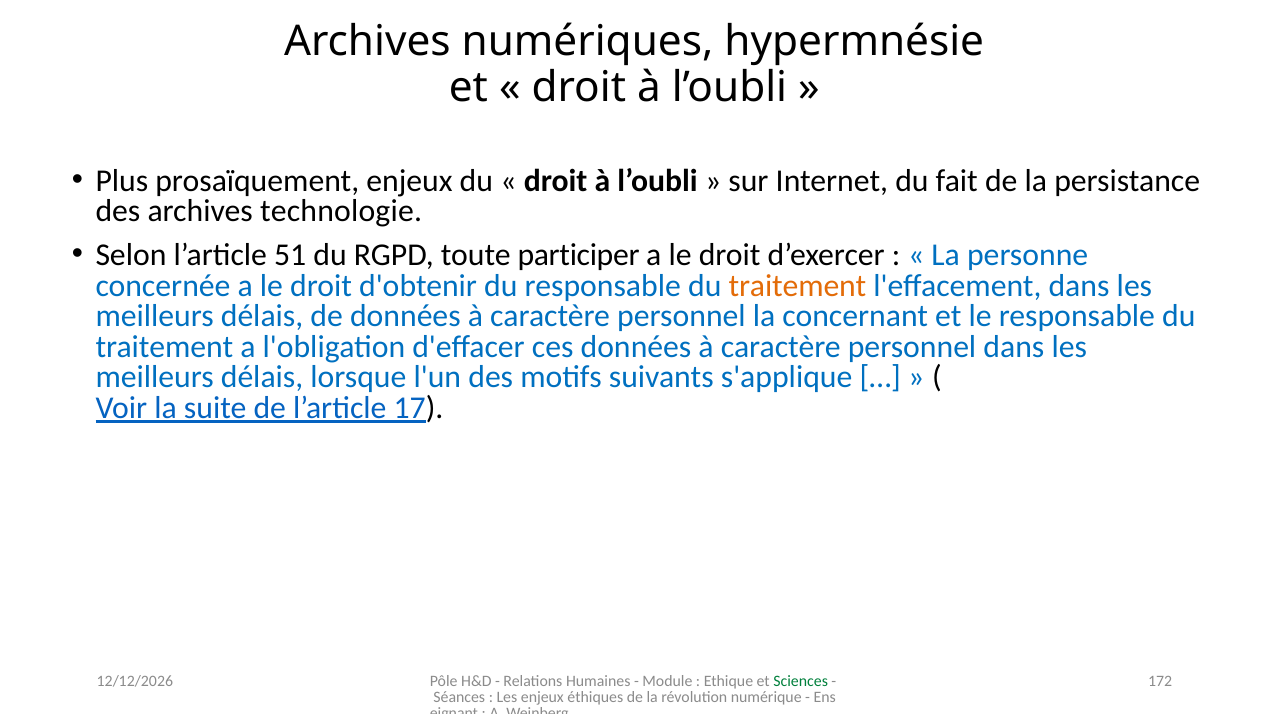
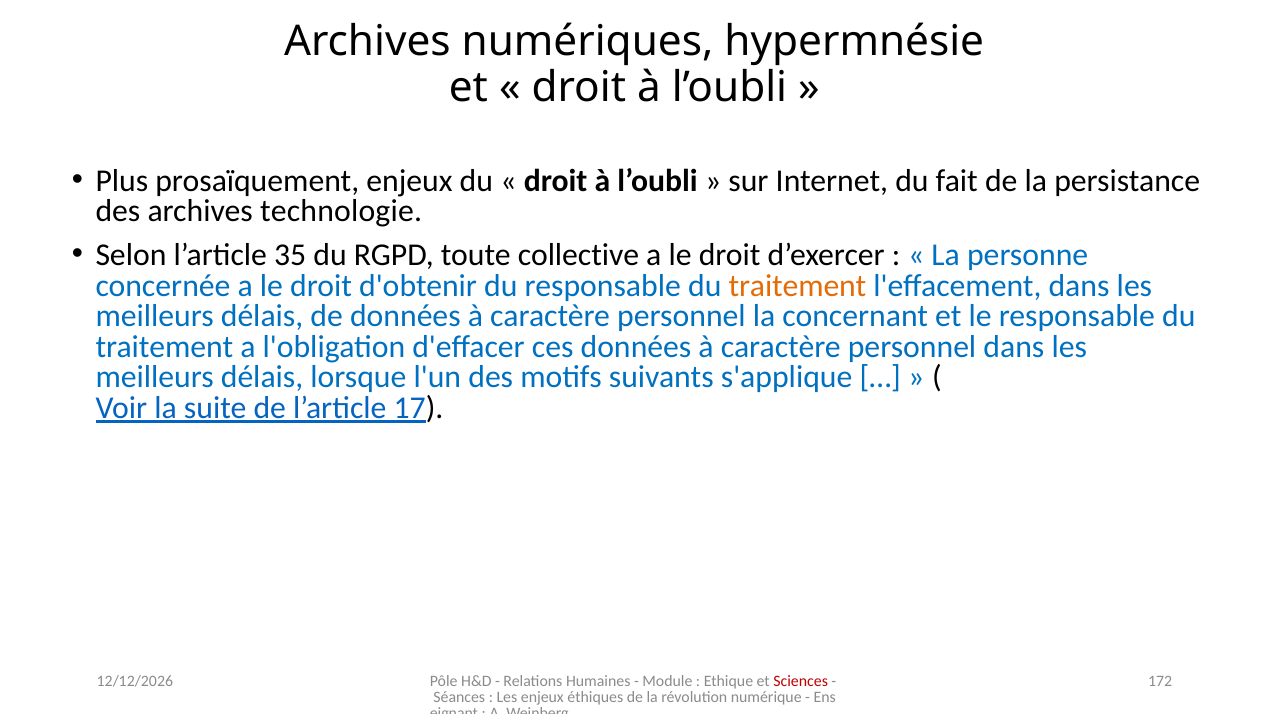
51: 51 -> 35
participer: participer -> collective
Sciences colour: green -> red
